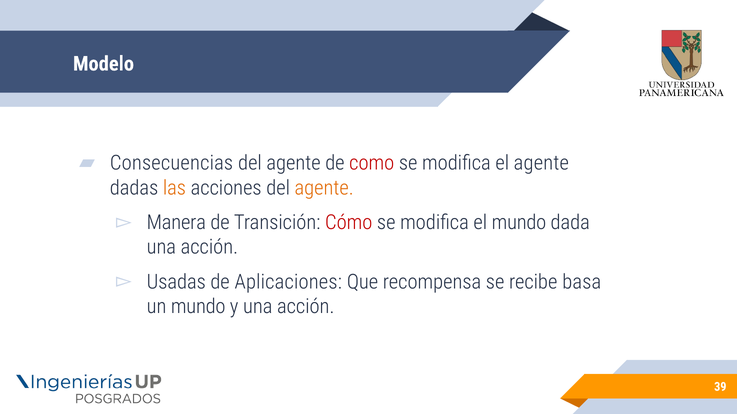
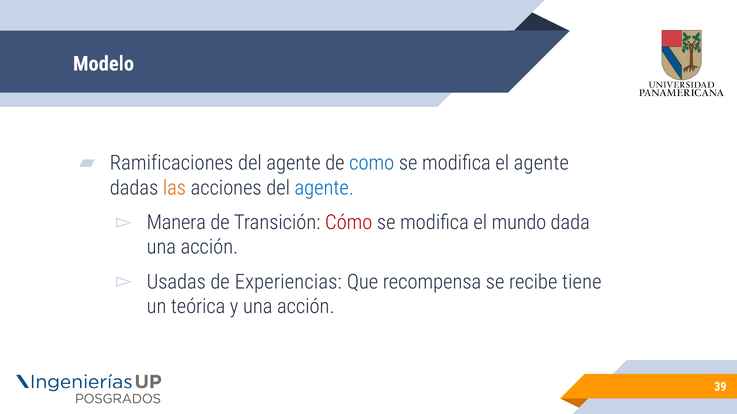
Consecuencias: Consecuencias -> Ramificaciones
como colour: red -> blue
agente at (324, 188) colour: orange -> blue
Aplicaciones: Aplicaciones -> Experiencias
basa: basa -> tiene
un mundo: mundo -> teórica
